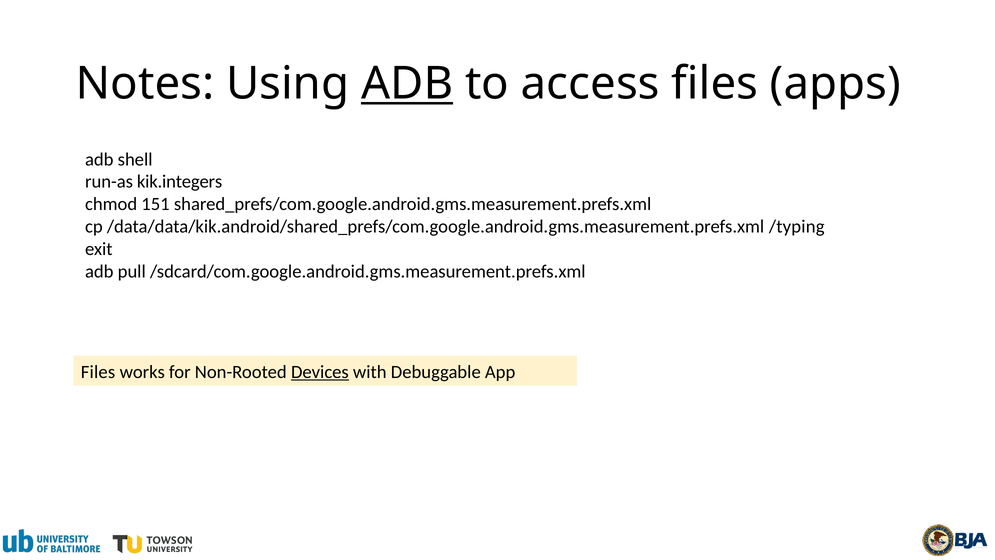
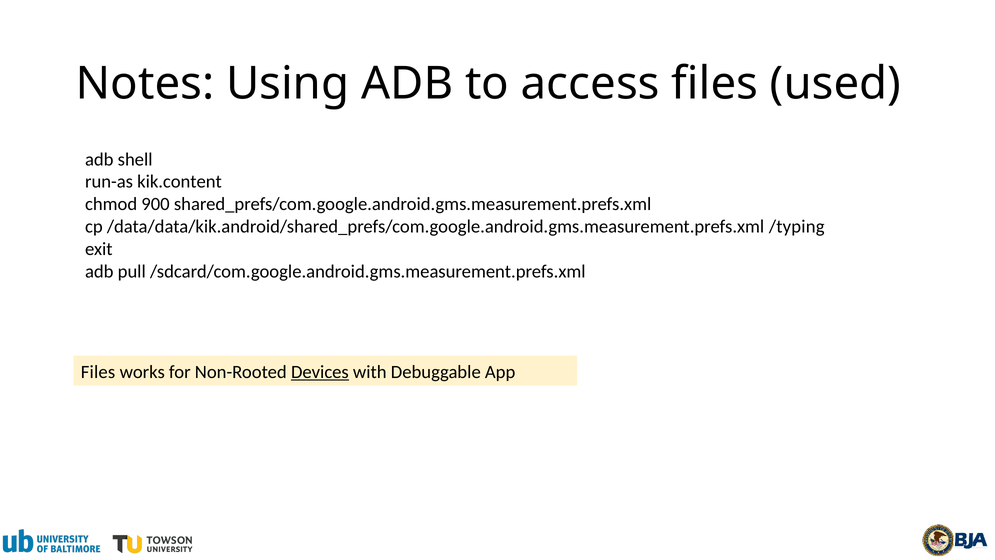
ADB at (407, 84) underline: present -> none
apps: apps -> used
kik.integers: kik.integers -> kik.content
151: 151 -> 900
